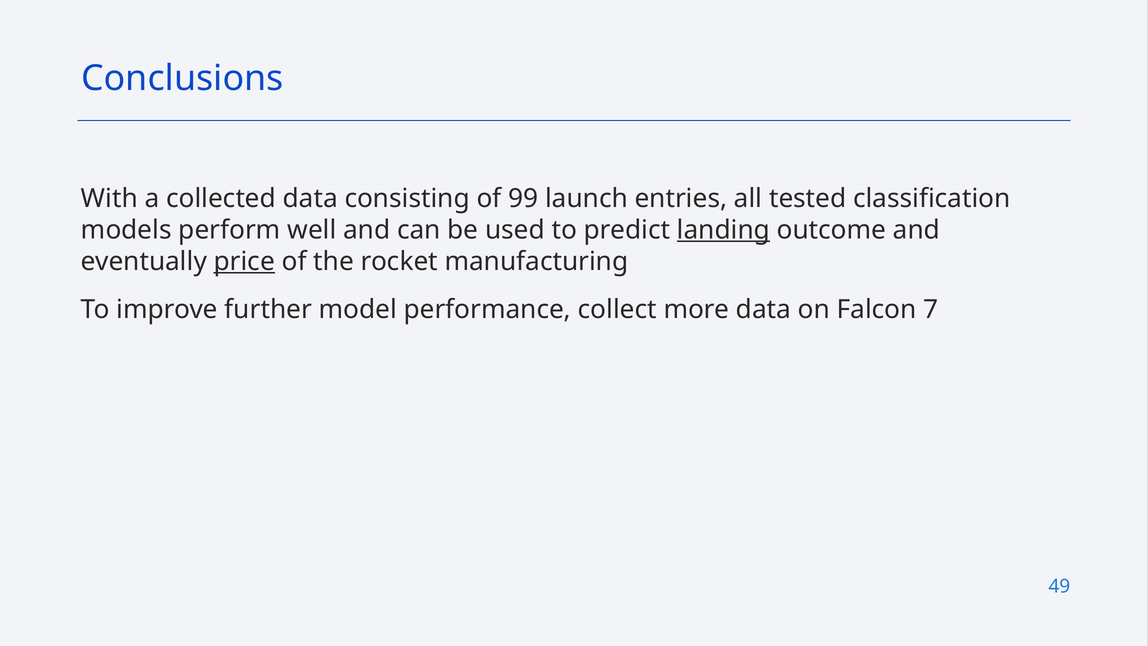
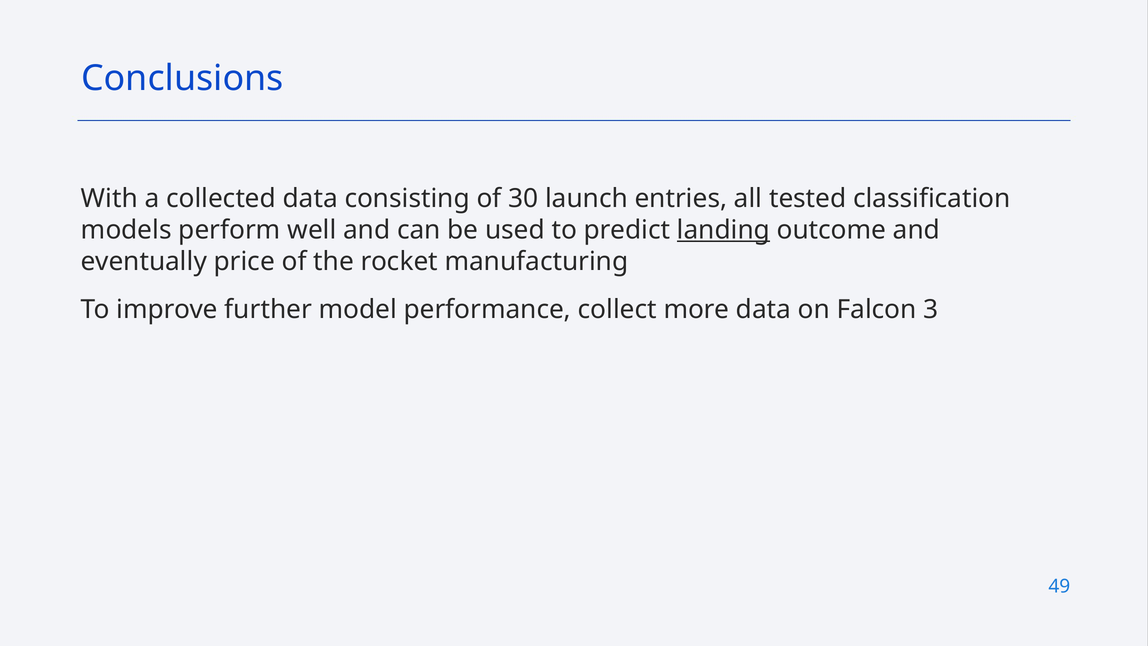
99: 99 -> 30
price underline: present -> none
7: 7 -> 3
